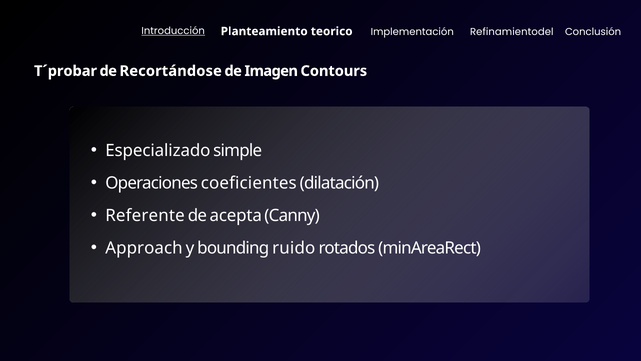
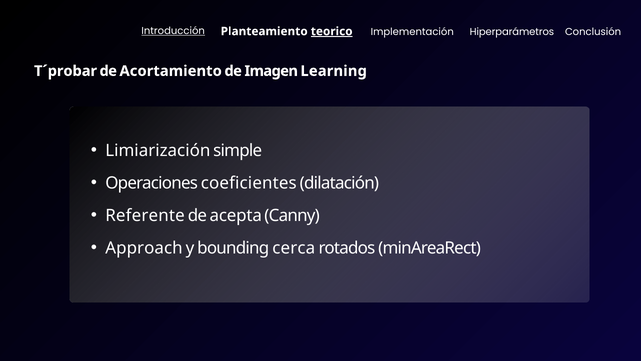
teorico underline: none -> present
Refinamientodel: Refinamientodel -> Hiperparámetros
Recortándose: Recortándose -> Acortamiento
Contours: Contours -> Learning
Especializado: Especializado -> Limiarización
ruido: ruido -> cerca
